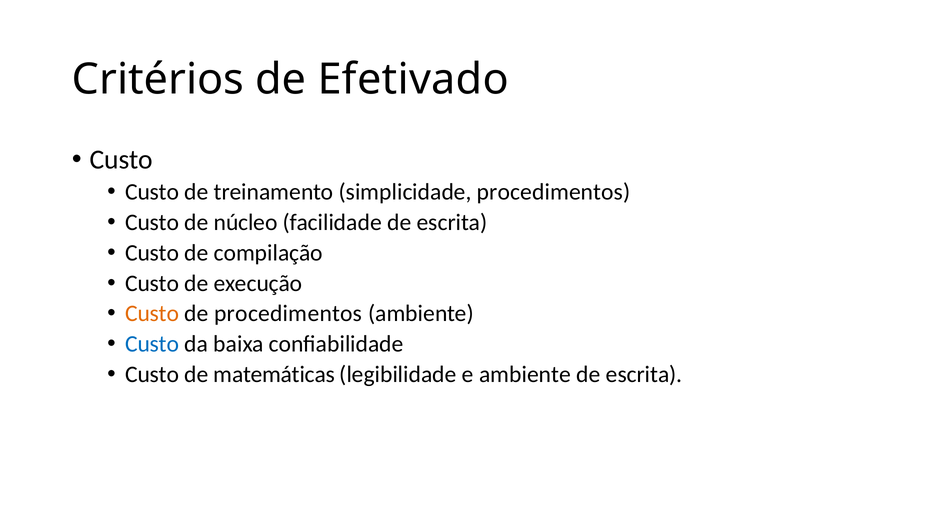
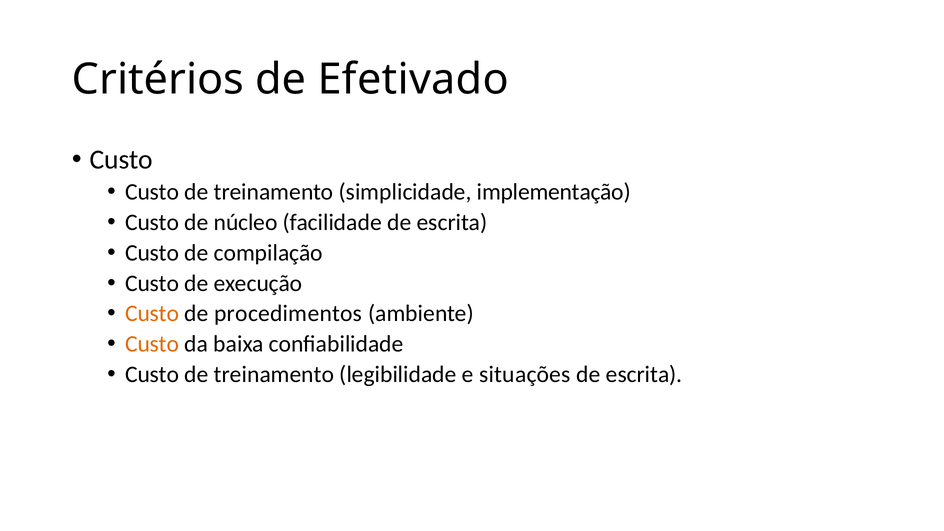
simplicidade procedimentos: procedimentos -> implementação
Custo at (152, 344) colour: blue -> orange
matemáticas at (274, 374): matemáticas -> treinamento
e ambiente: ambiente -> situações
